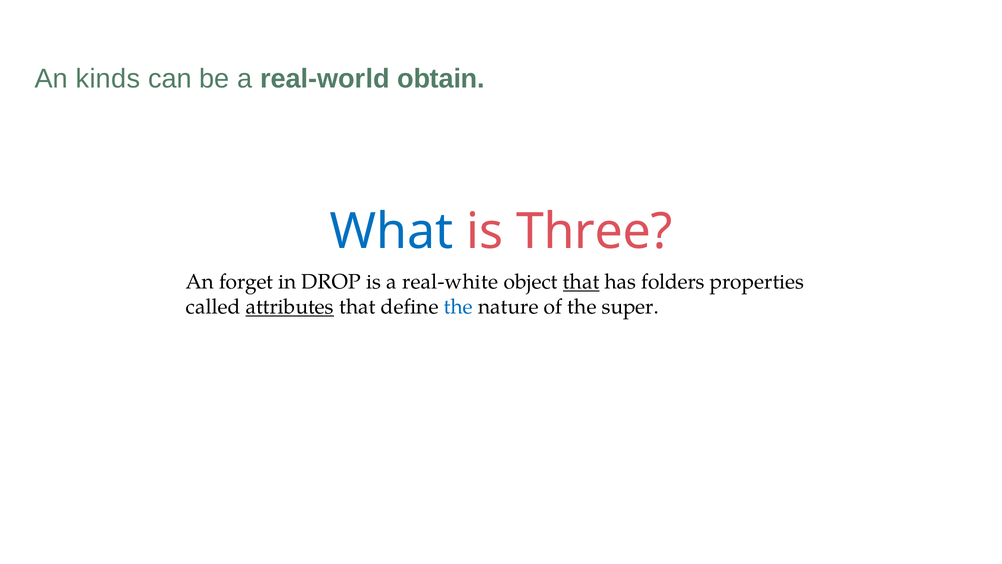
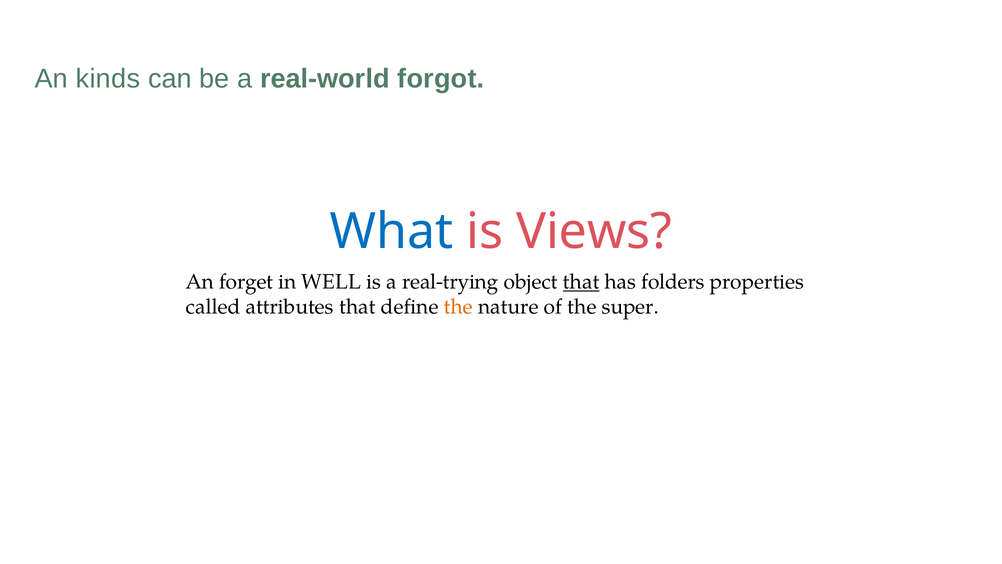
obtain: obtain -> forgot
Three: Three -> Views
DROP: DROP -> WELL
real-white: real-white -> real-trying
attributes underline: present -> none
the at (458, 307) colour: blue -> orange
